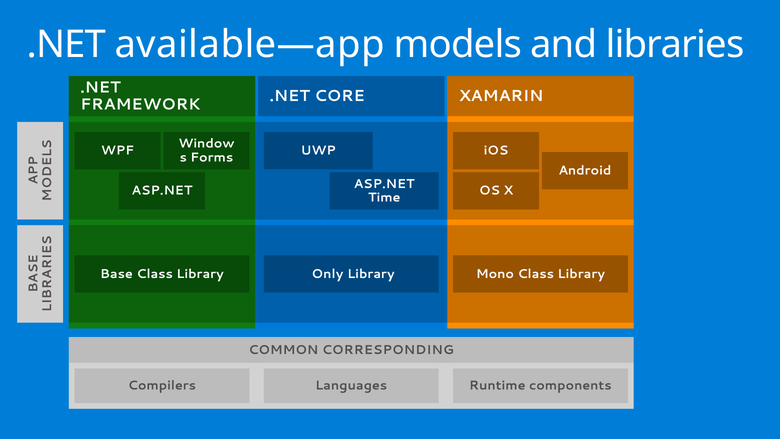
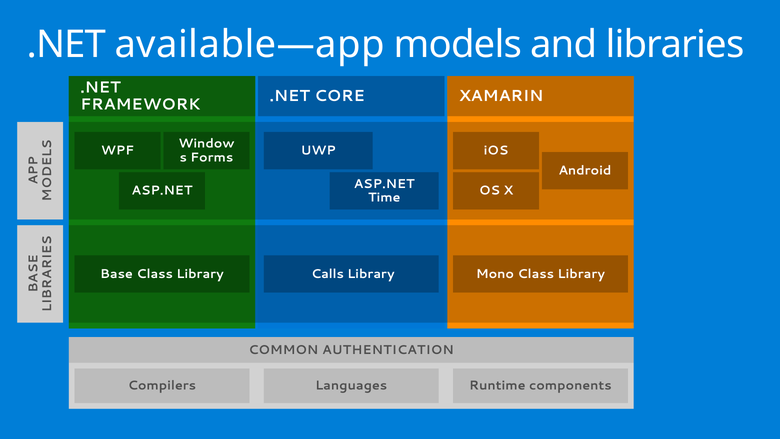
Only: Only -> Calls
CORRESPONDING: CORRESPONDING -> AUTHENTICATION
